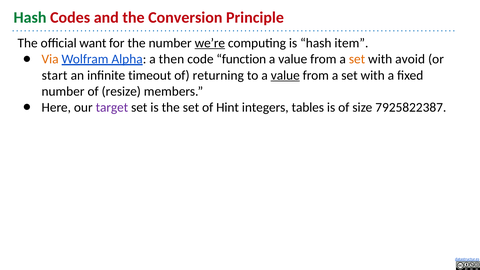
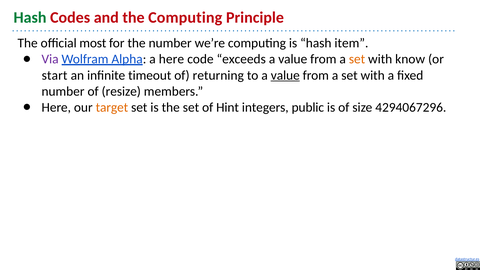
the Conversion: Conversion -> Computing
want: want -> most
we’re underline: present -> none
Via colour: orange -> purple
a then: then -> here
function: function -> exceeds
avoid: avoid -> know
target colour: purple -> orange
tables: tables -> public
7925822387: 7925822387 -> 4294067296
